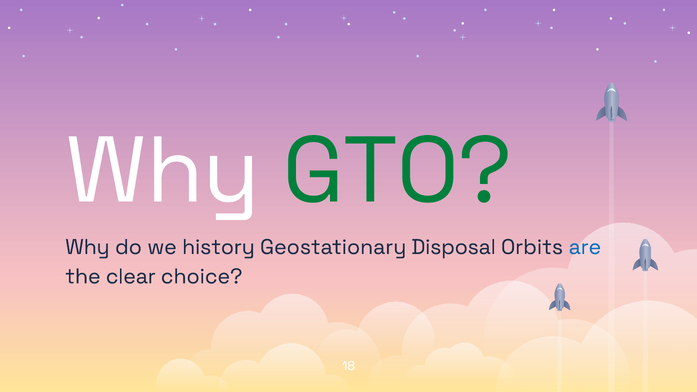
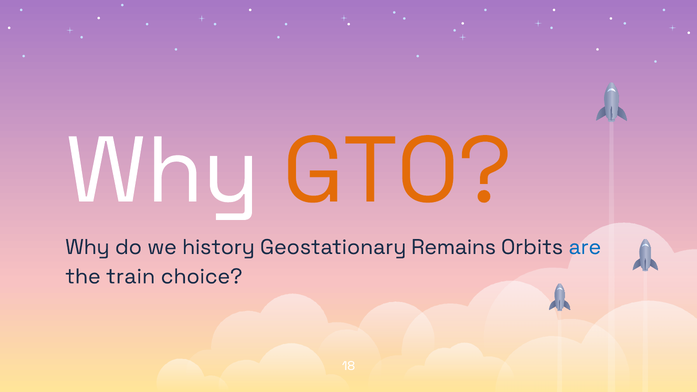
GTO colour: green -> orange
Disposal: Disposal -> Remains
clear: clear -> train
